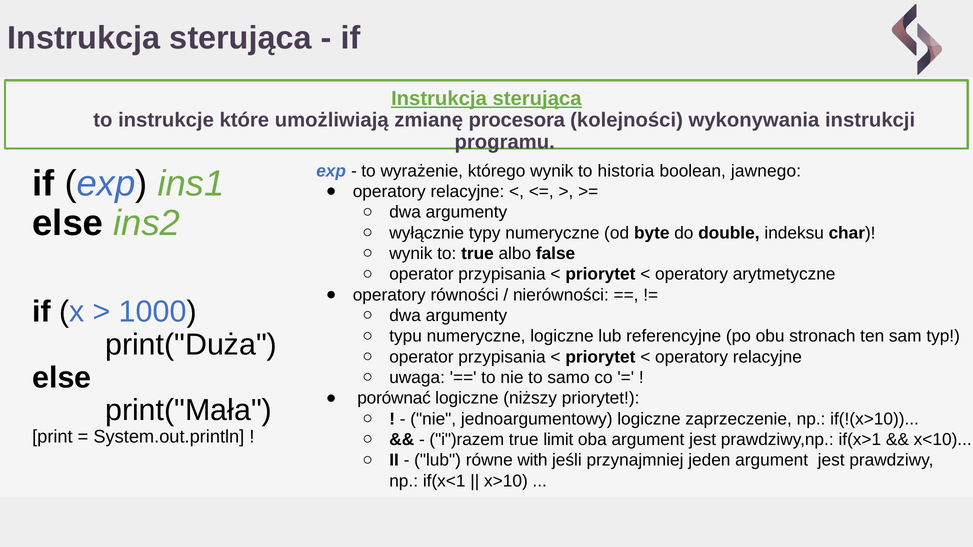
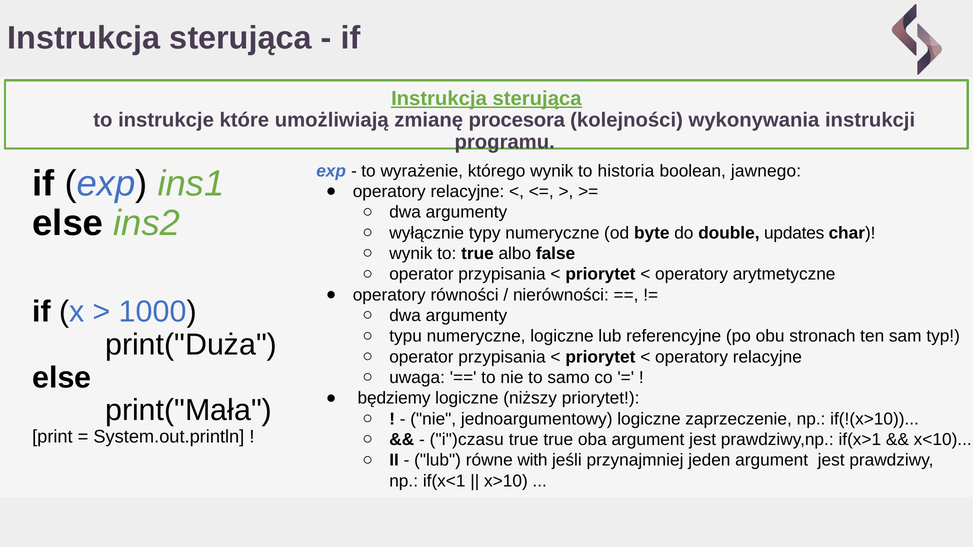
indeksu: indeksu -> updates
porównać: porównać -> będziemy
i")razem: i")razem -> i")czasu
true limit: limit -> true
